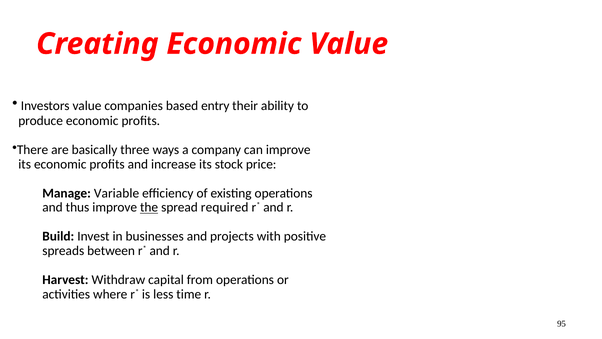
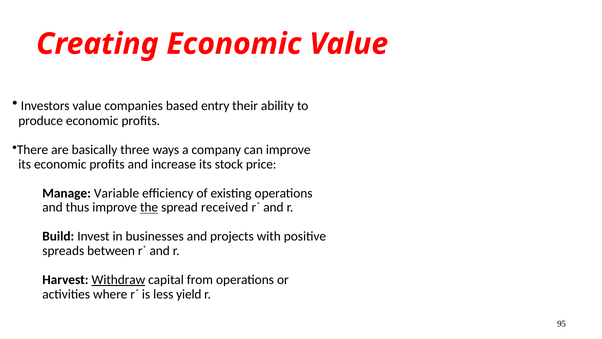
required: required -> received
Withdraw underline: none -> present
time: time -> yield
